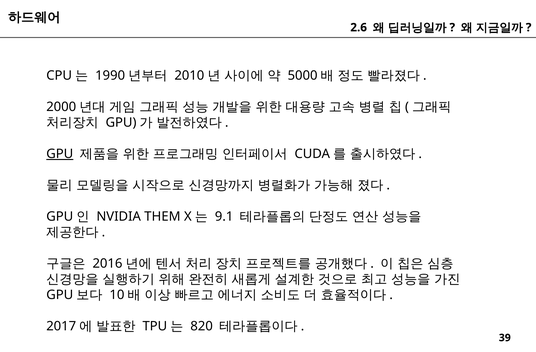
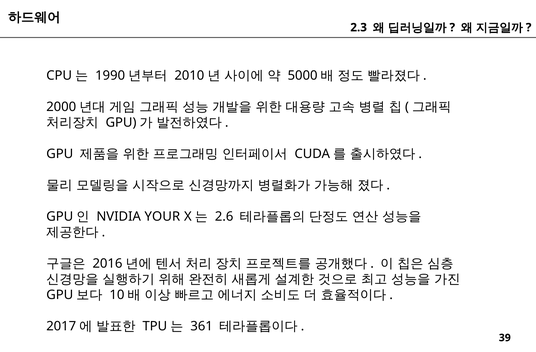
2.6: 2.6 -> 2.3
GPU underline: present -> none
THEM: THEM -> YOUR
9.1: 9.1 -> 2.6
820: 820 -> 361
